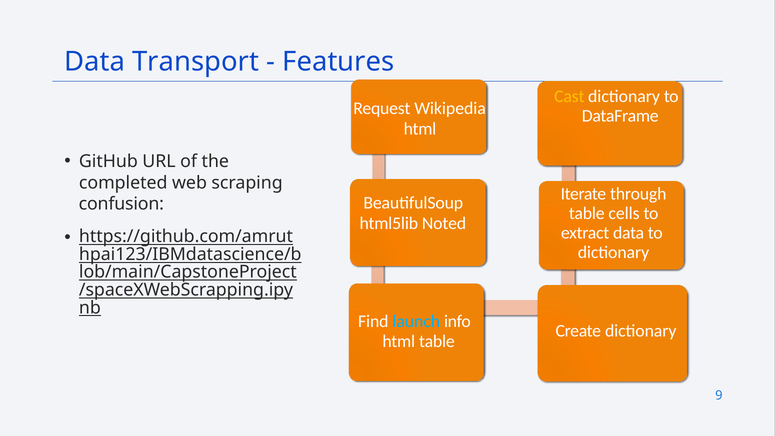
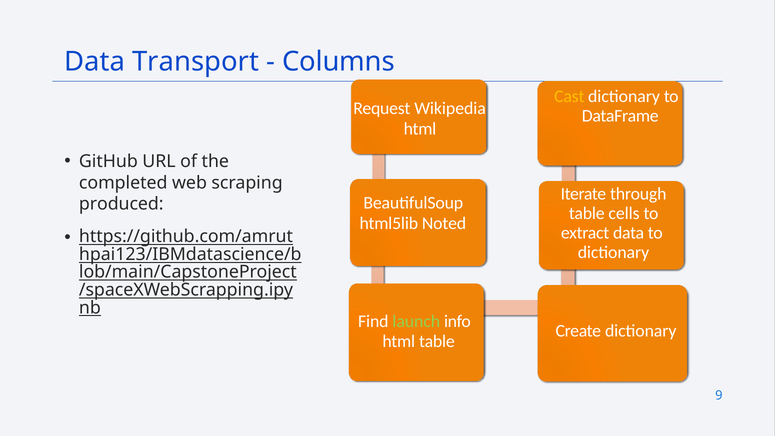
Features: Features -> Columns
confusion: confusion -> produced
launch colour: light blue -> light green
